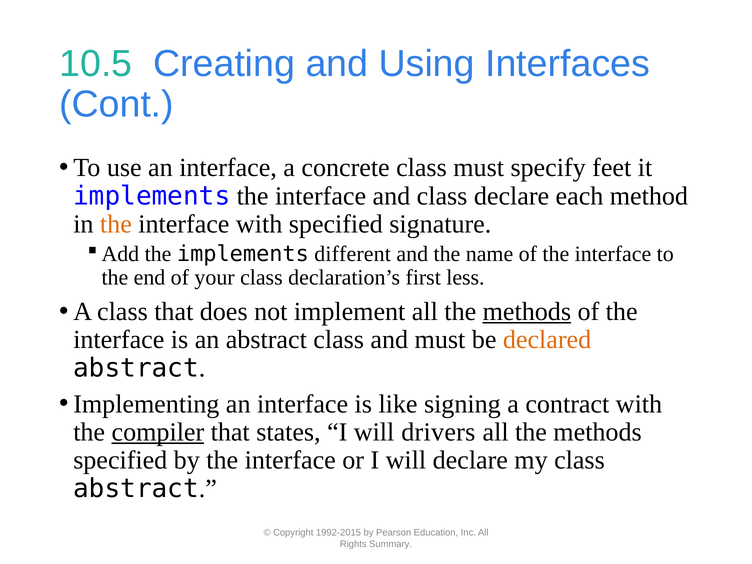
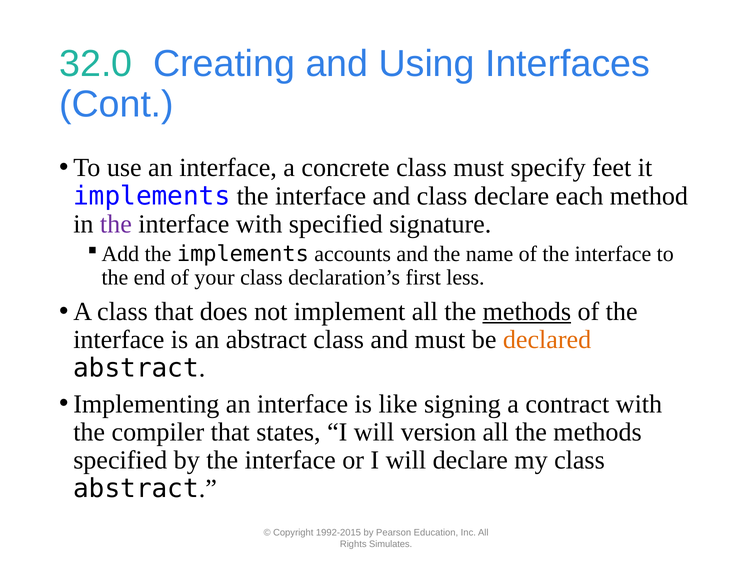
10.5: 10.5 -> 32.0
the at (116, 224) colour: orange -> purple
different: different -> accounts
compiler underline: present -> none
drivers: drivers -> version
Summary: Summary -> Simulates
